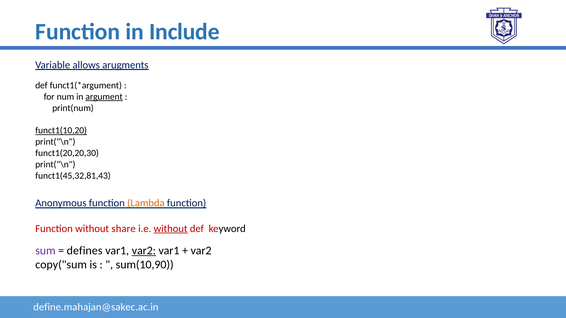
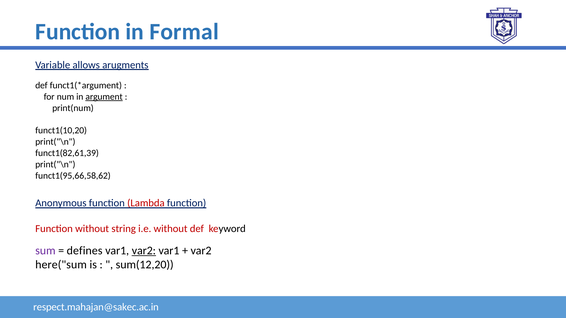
Include: Include -> Formal
funct1(10,20 underline: present -> none
funct1(20,20,30: funct1(20,20,30 -> funct1(82,61,39
funct1(45,32,81,43: funct1(45,32,81,43 -> funct1(95,66,58,62
Lambda colour: orange -> red
share: share -> string
without at (171, 229) underline: present -> none
copy("sum: copy("sum -> here("sum
sum(10,90: sum(10,90 -> sum(12,20
define.mahajan@sakec.ac.in: define.mahajan@sakec.ac.in -> respect.mahajan@sakec.ac.in
